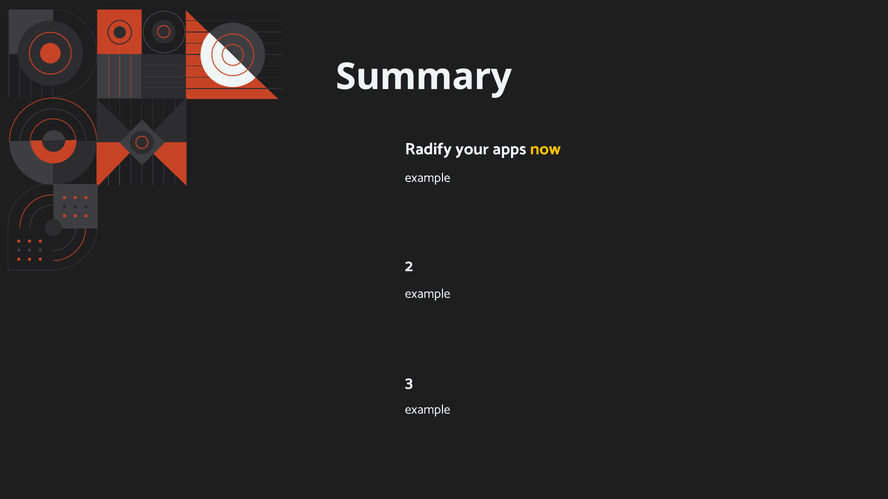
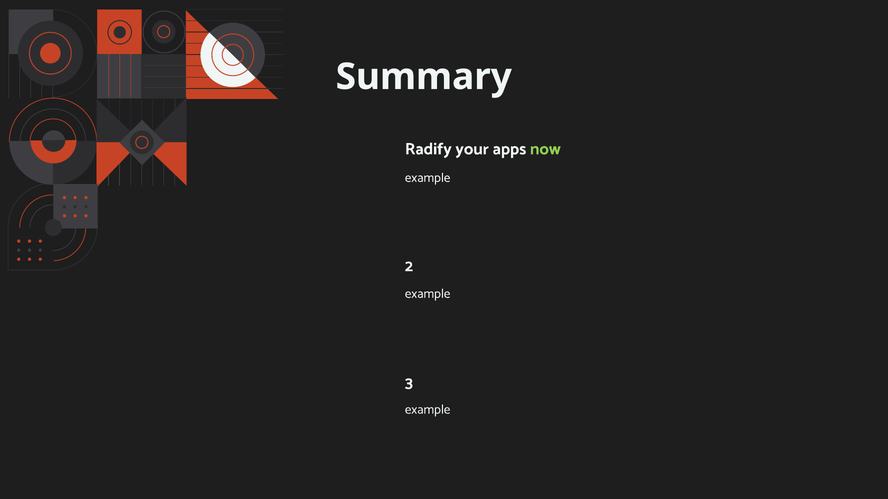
now colour: yellow -> light green
